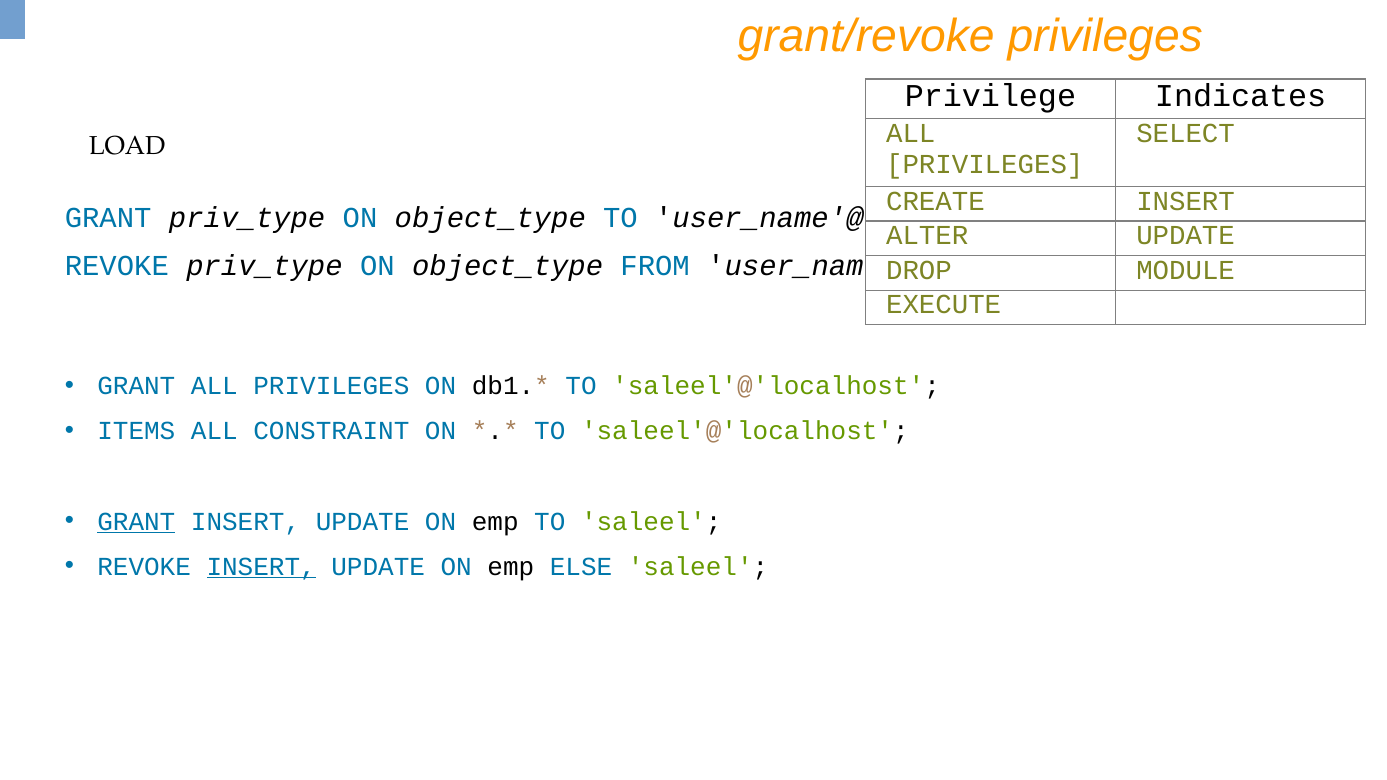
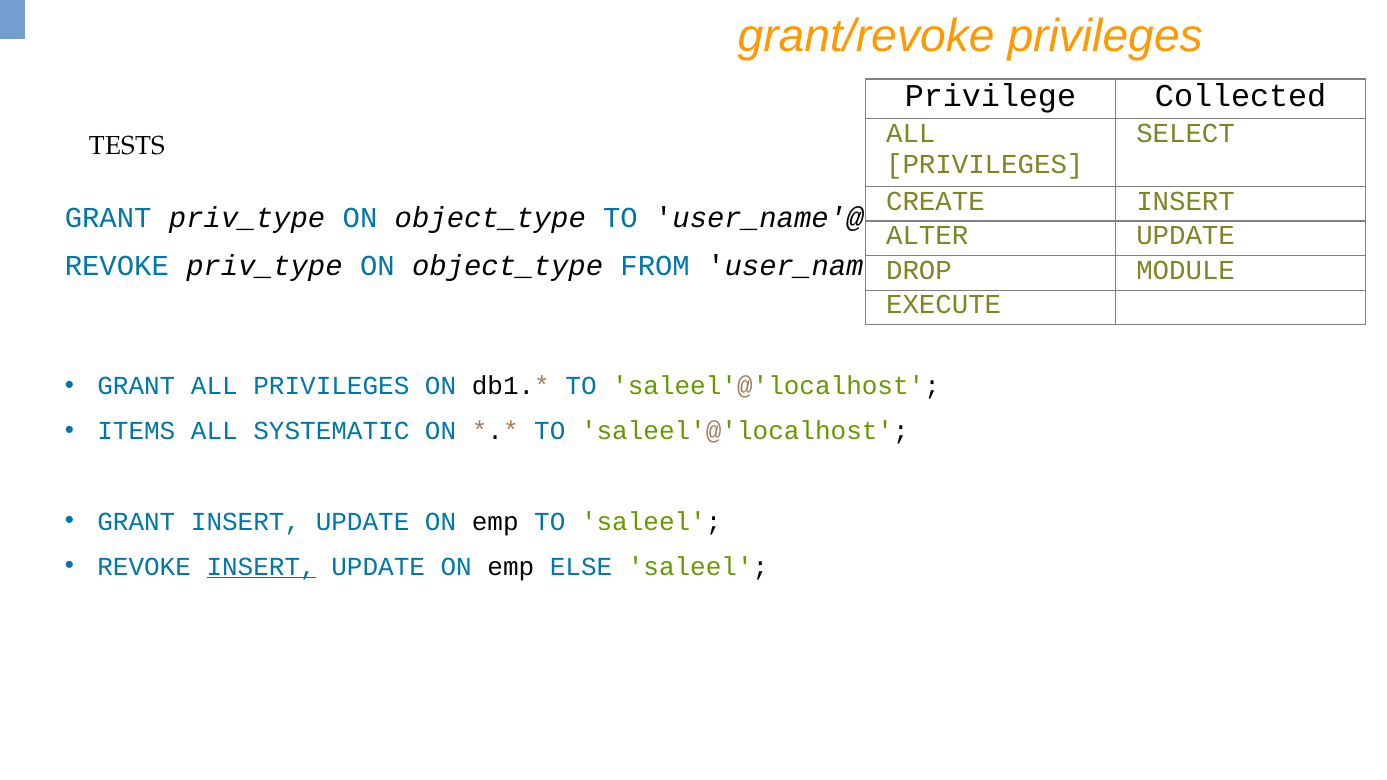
Indicates: Indicates -> Collected
LOAD: LOAD -> TESTS
CONSTRAINT: CONSTRAINT -> SYSTEMATIC
GRANT at (136, 522) underline: present -> none
